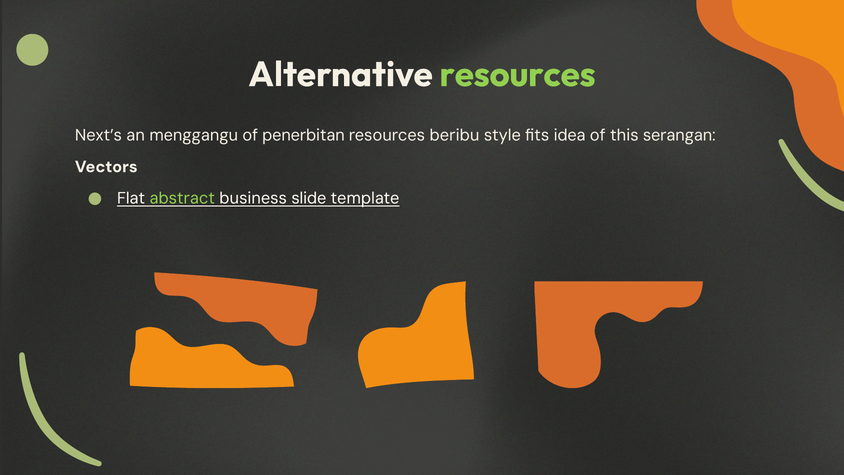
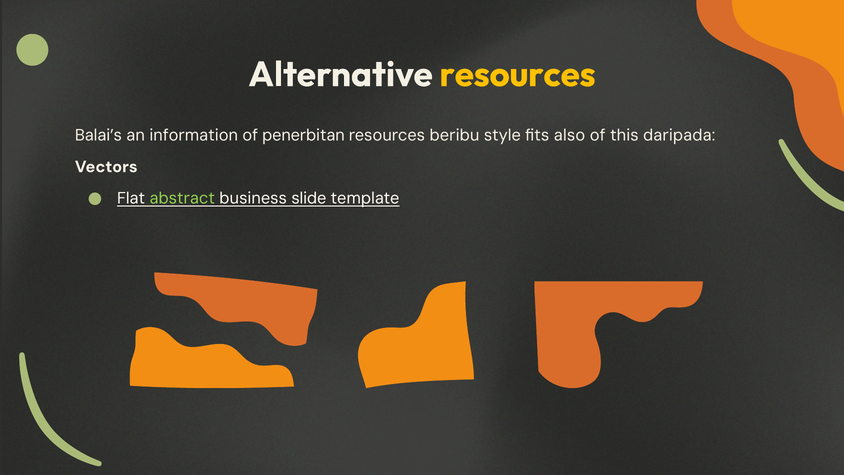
resources at (518, 74) colour: light green -> yellow
Next’s: Next’s -> Balai’s
menggangu: menggangu -> information
idea: idea -> also
serangan: serangan -> daripada
